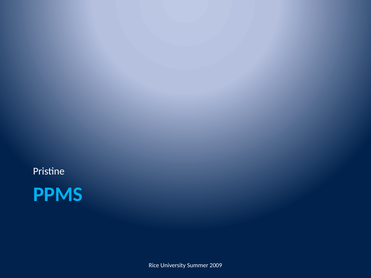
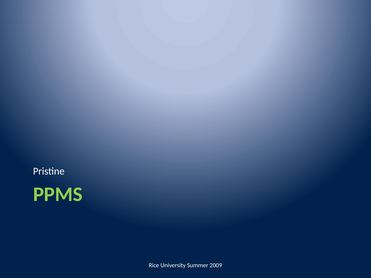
PPMS colour: light blue -> light green
